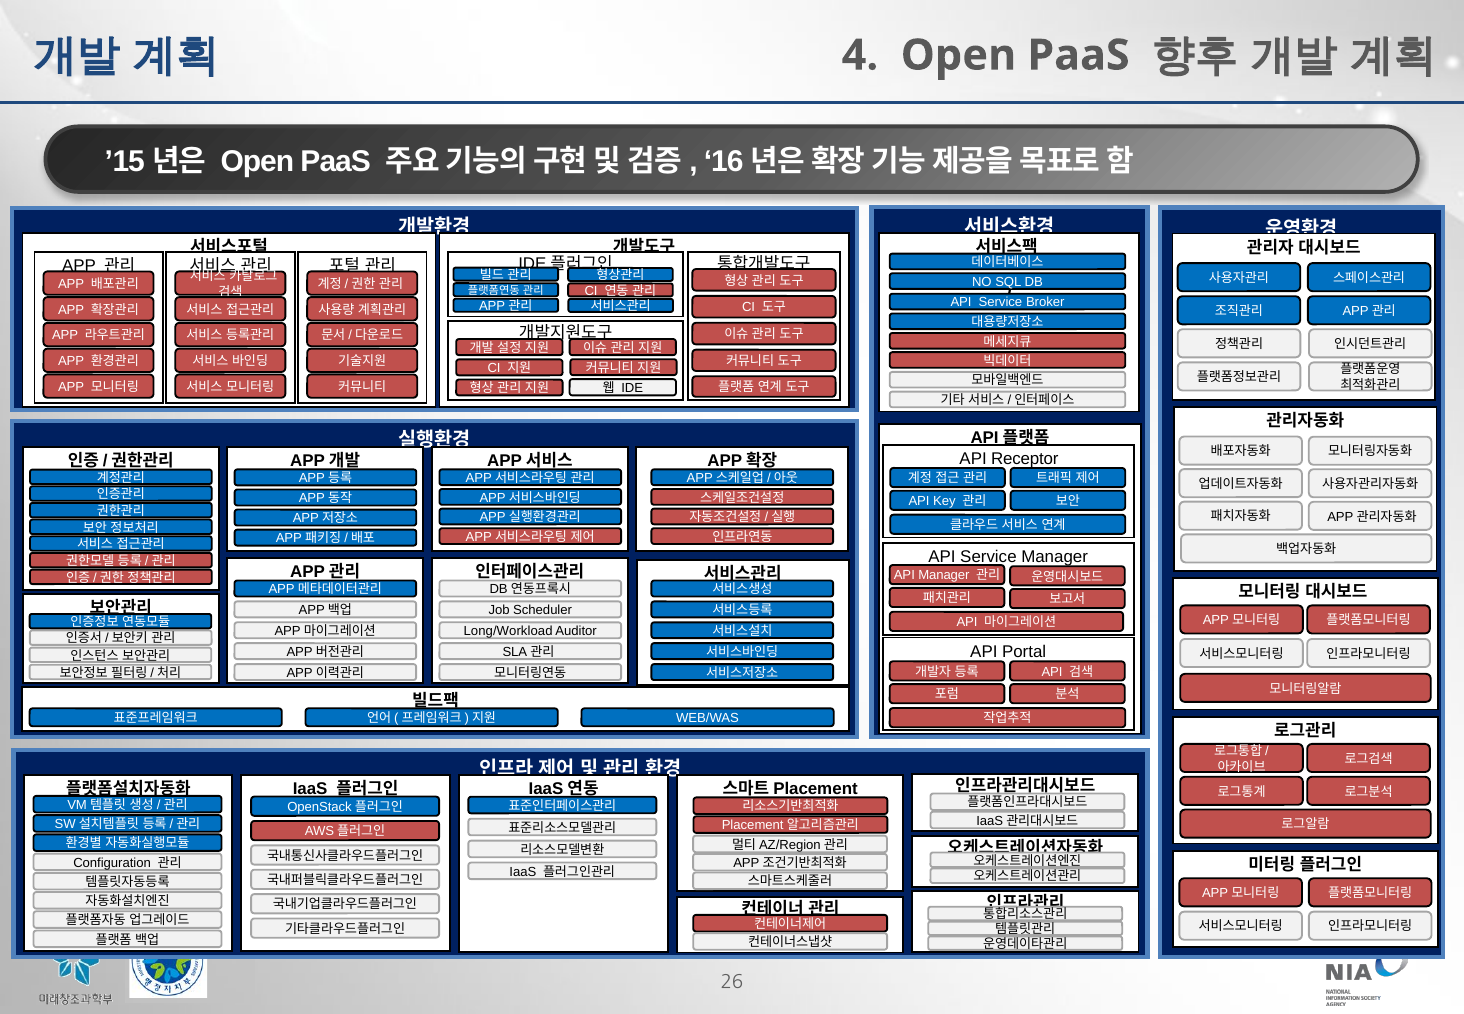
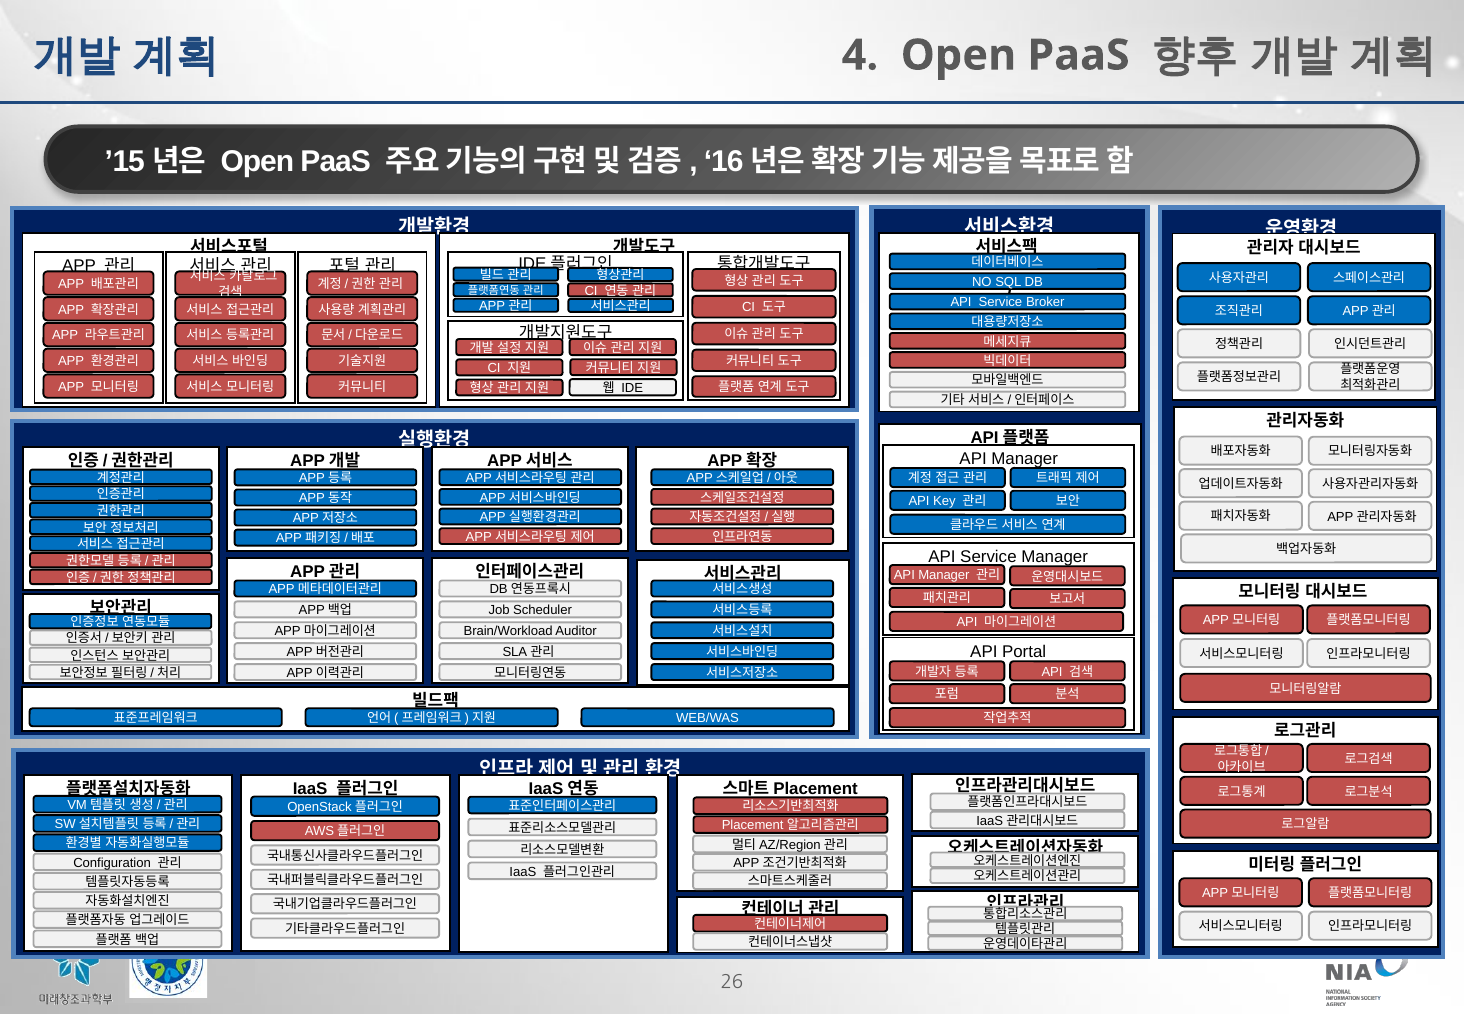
Receptor at (1025, 459): Receptor -> Manager
Long/Workload: Long/Workload -> Brain/Workload
